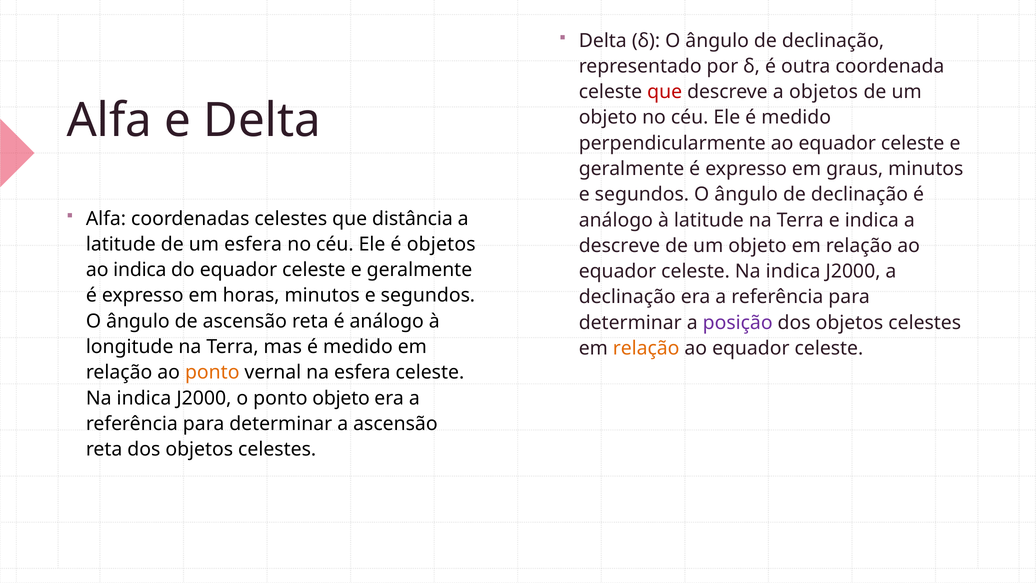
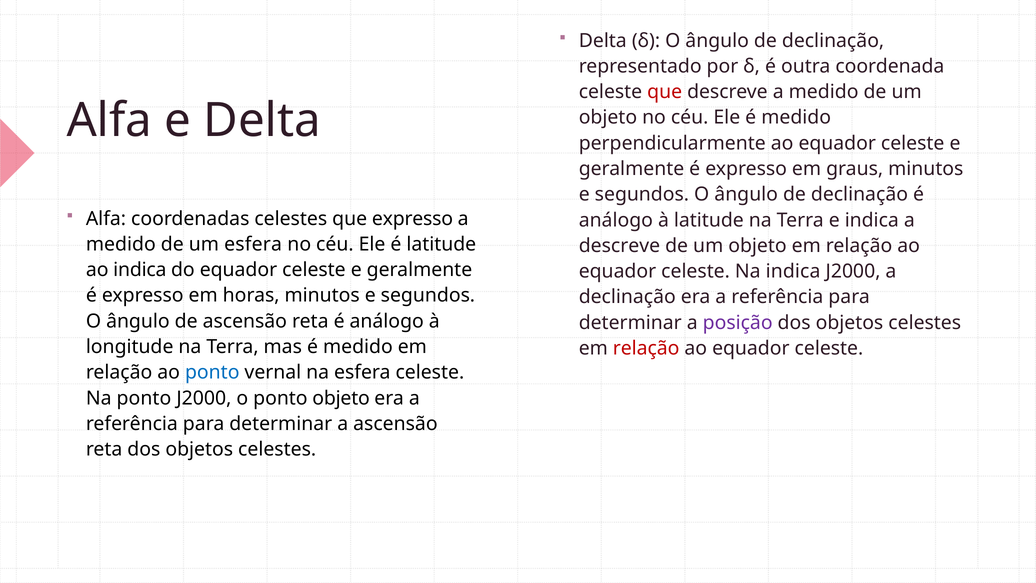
descreve a objetos: objetos -> medido
que distância: distância -> expresso
latitude at (121, 244): latitude -> medido
é objetos: objetos -> latitude
relação at (646, 348) colour: orange -> red
ponto at (212, 372) colour: orange -> blue
indica at (144, 398): indica -> ponto
